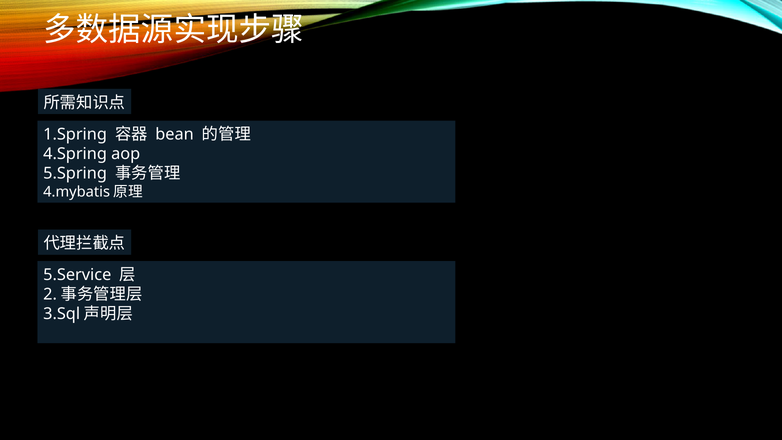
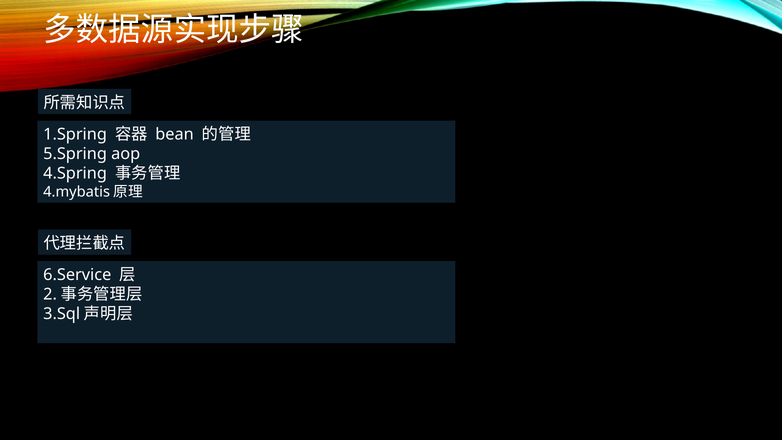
4.Spring: 4.Spring -> 5.Spring
5.Spring: 5.Spring -> 4.Spring
5.Service: 5.Service -> 6.Service
